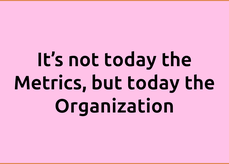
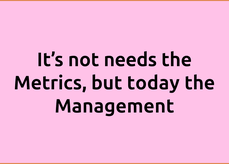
not today: today -> needs
Organization: Organization -> Management
